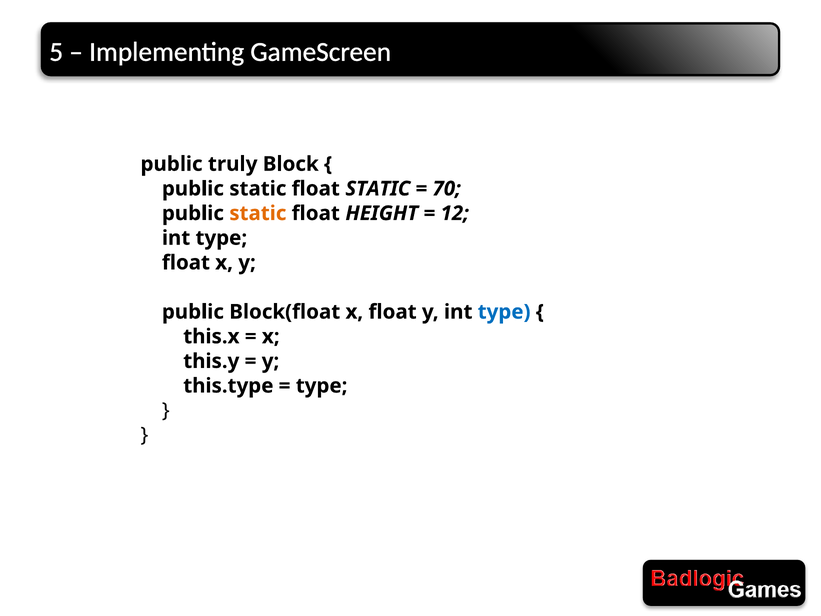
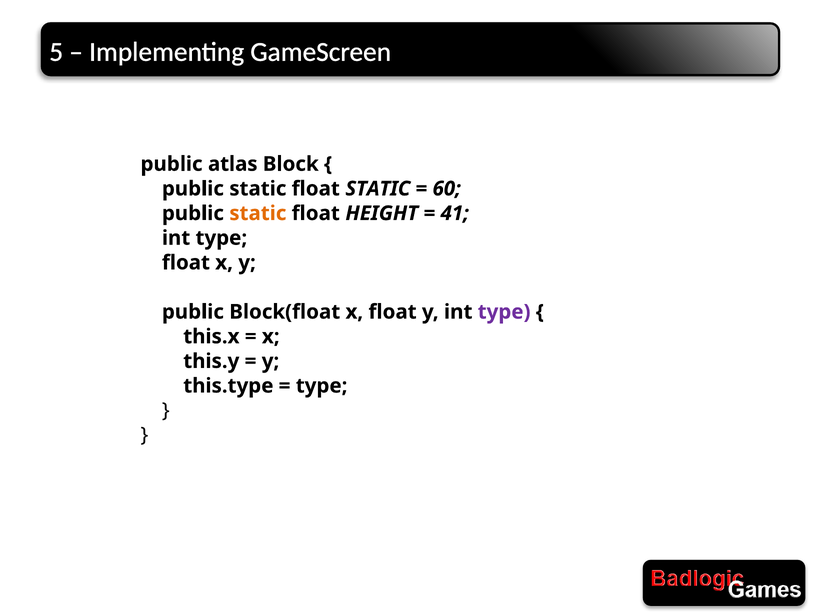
truly: truly -> atlas
70: 70 -> 60
12: 12 -> 41
type at (504, 312) colour: blue -> purple
